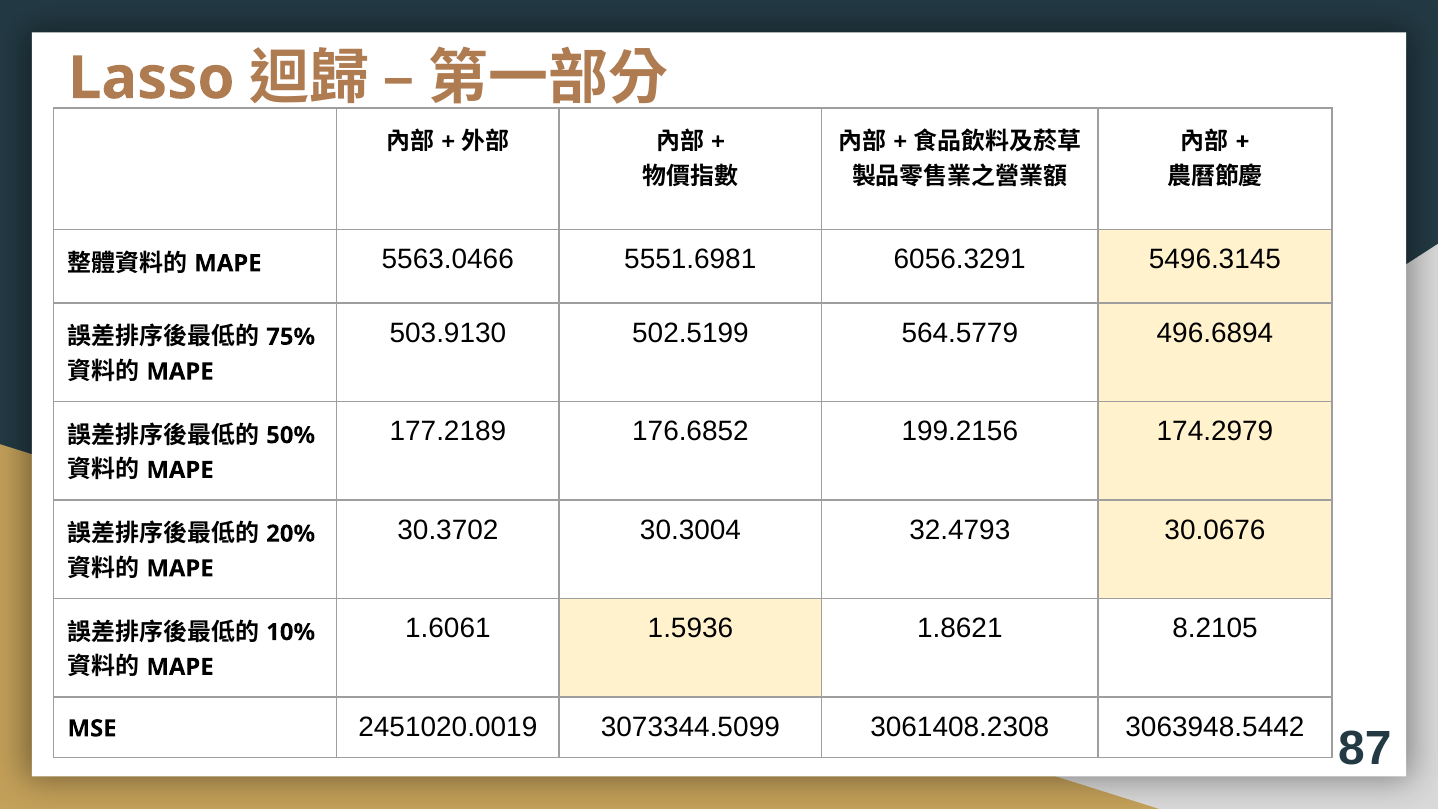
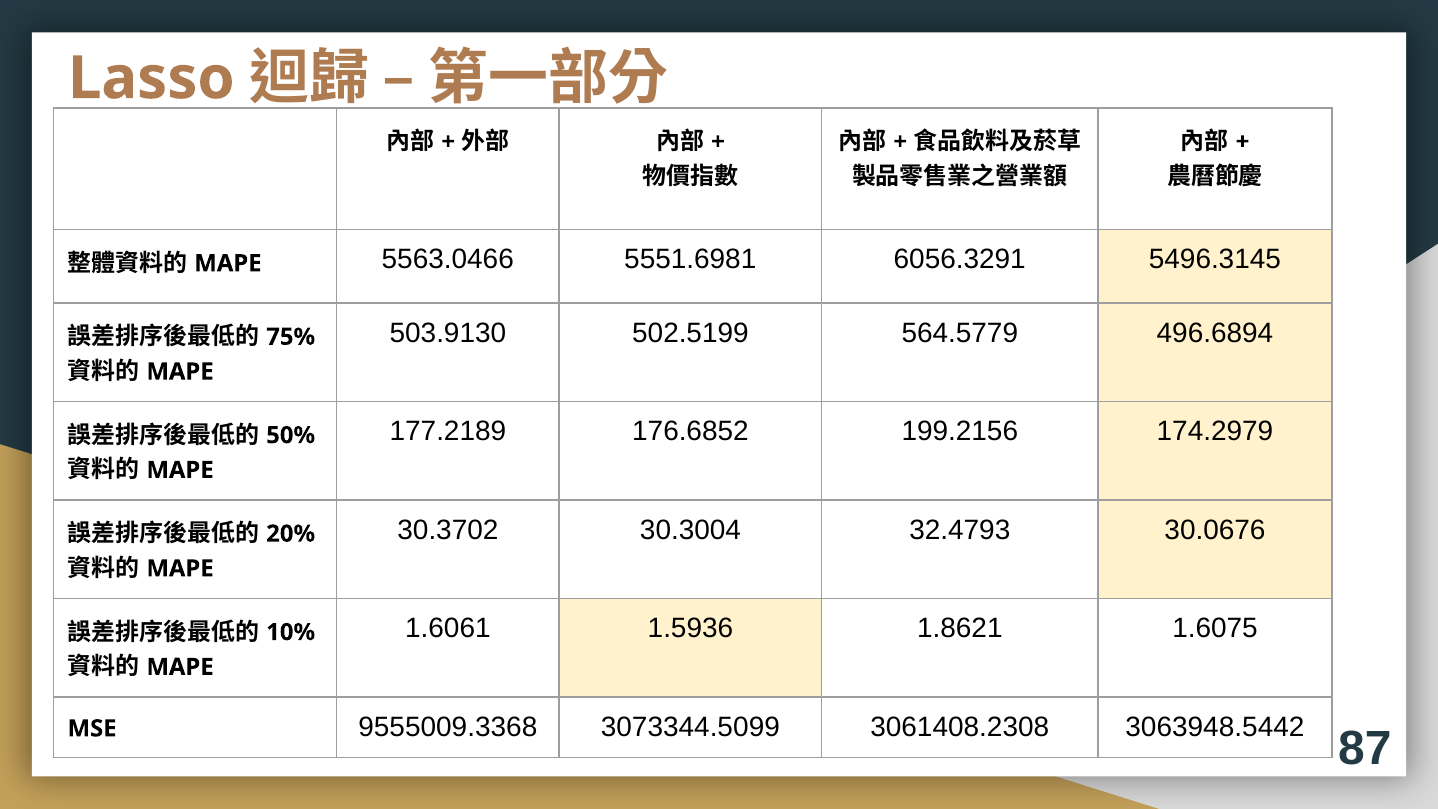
8.2105: 8.2105 -> 1.6075
2451020.0019: 2451020.0019 -> 9555009.3368
